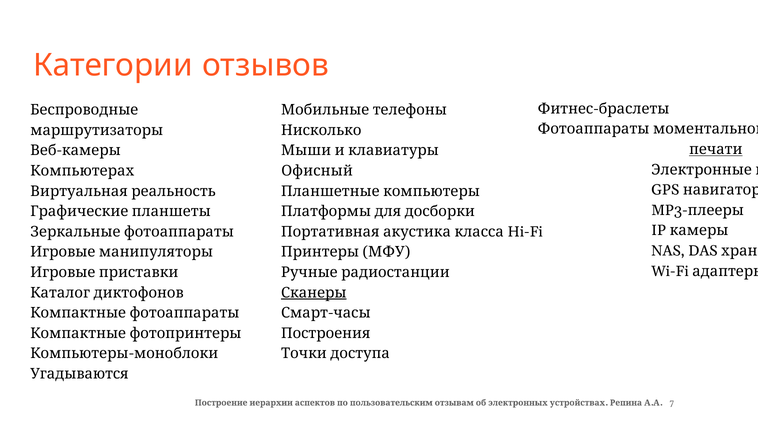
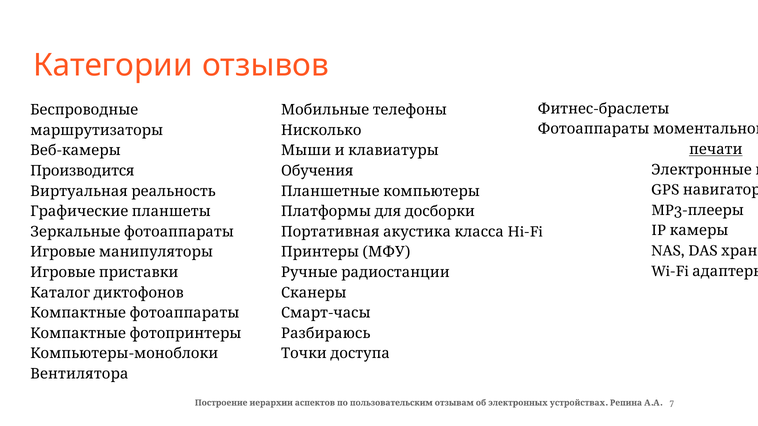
Компьютерах: Компьютерах -> Производится
Офисный: Офисный -> Обучения
Сканеры underline: present -> none
Построения: Построения -> Разбираюсь
Угадываются: Угадываются -> Вентилятора
